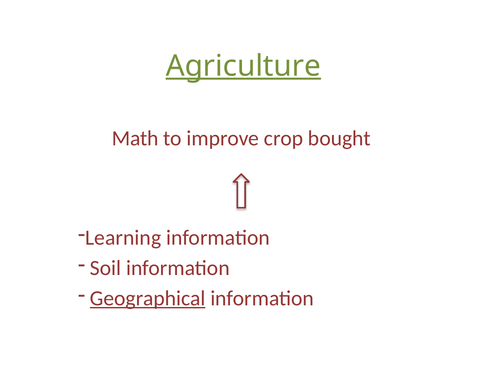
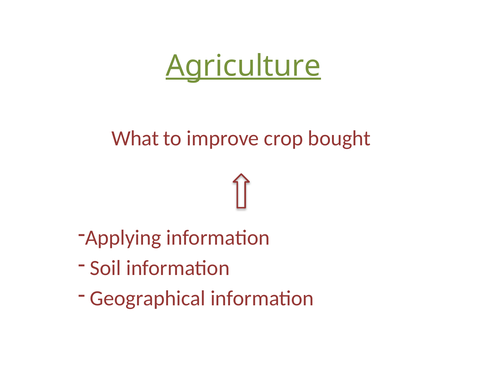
Math: Math -> What
Learning: Learning -> Applying
Geographical underline: present -> none
